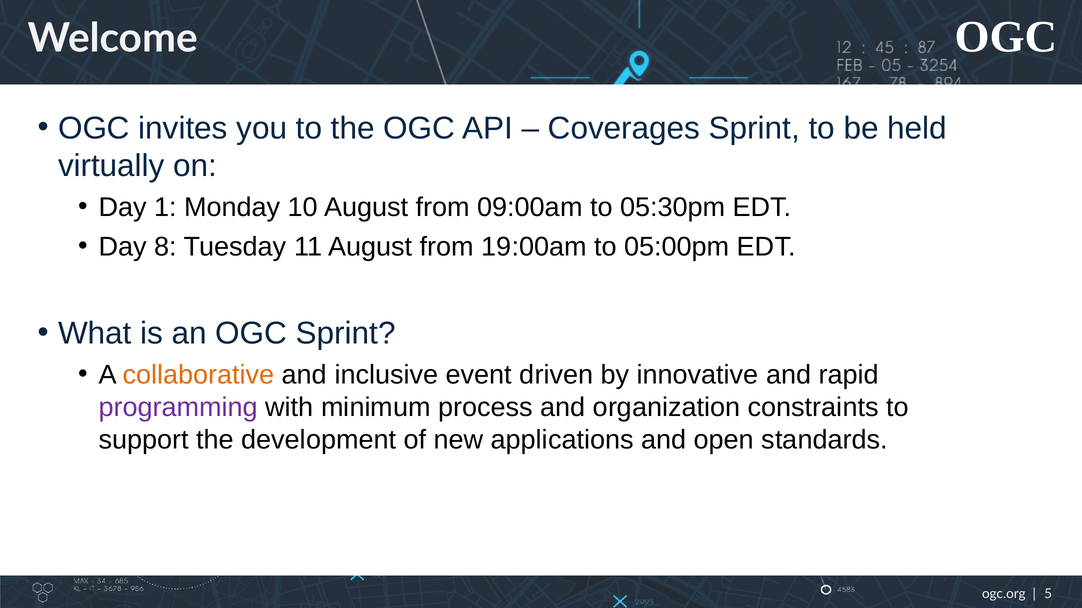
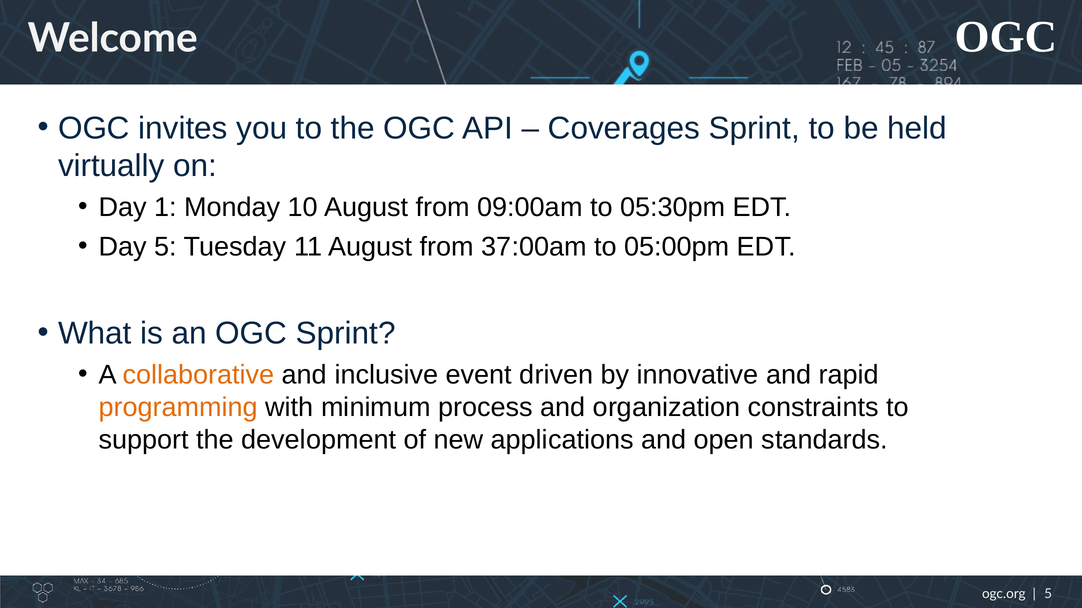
Day 8: 8 -> 5
19:00am: 19:00am -> 37:00am
programming colour: purple -> orange
